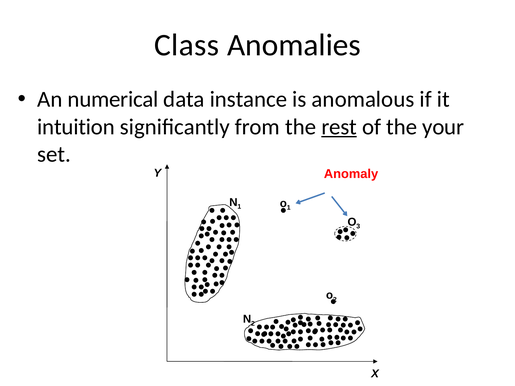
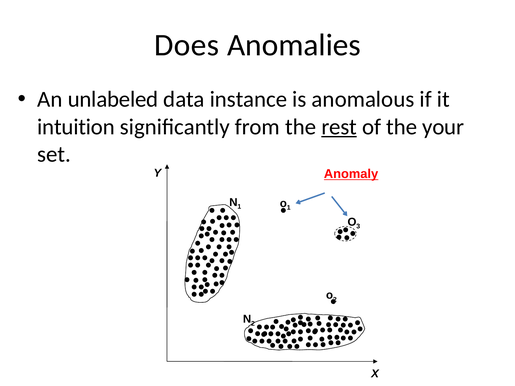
Class: Class -> Does
numerical: numerical -> unlabeled
Anomaly underline: none -> present
